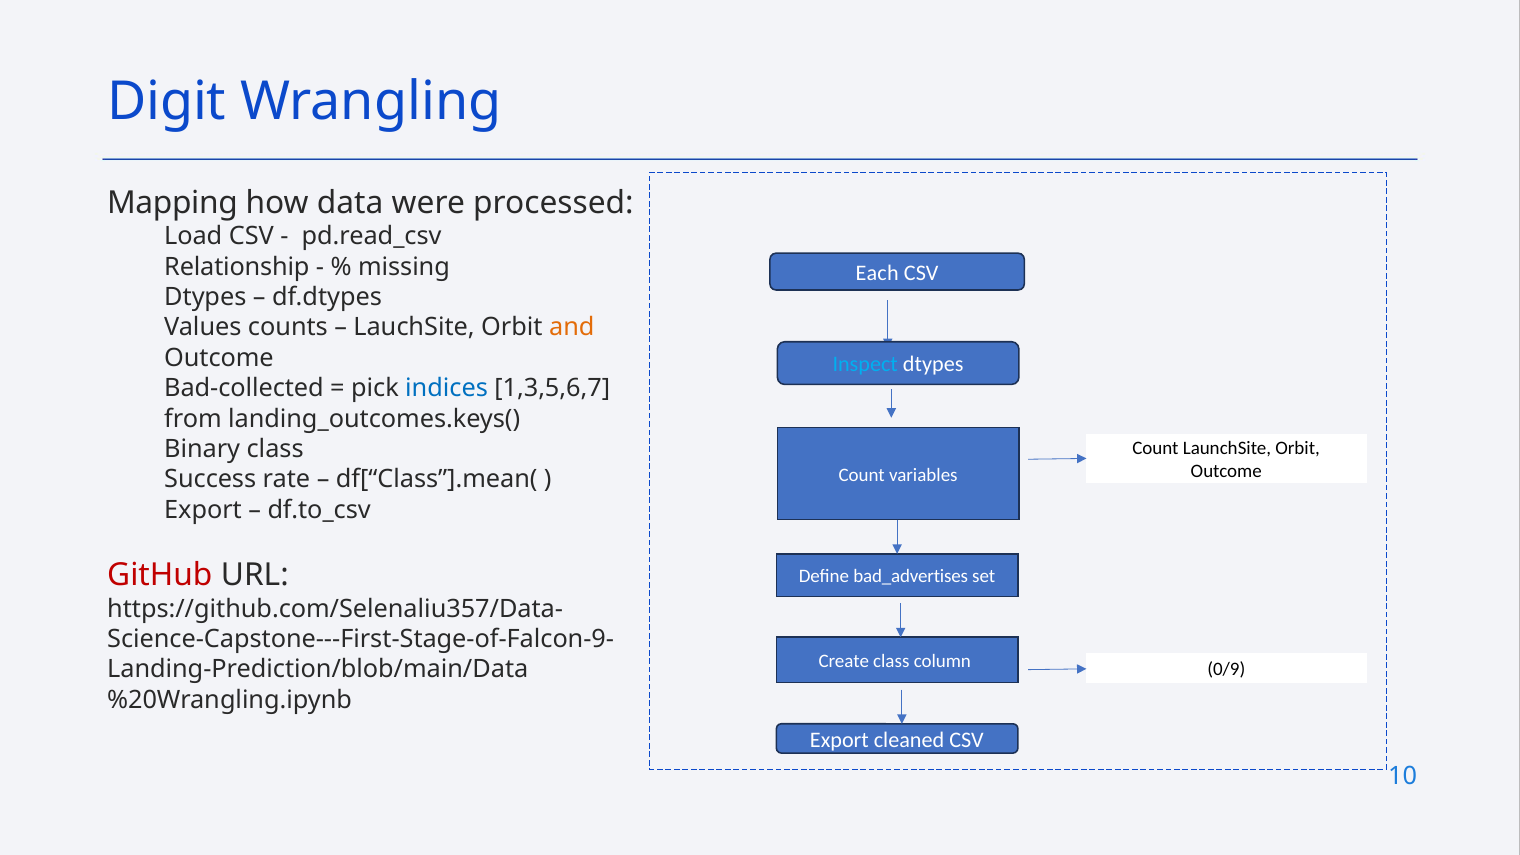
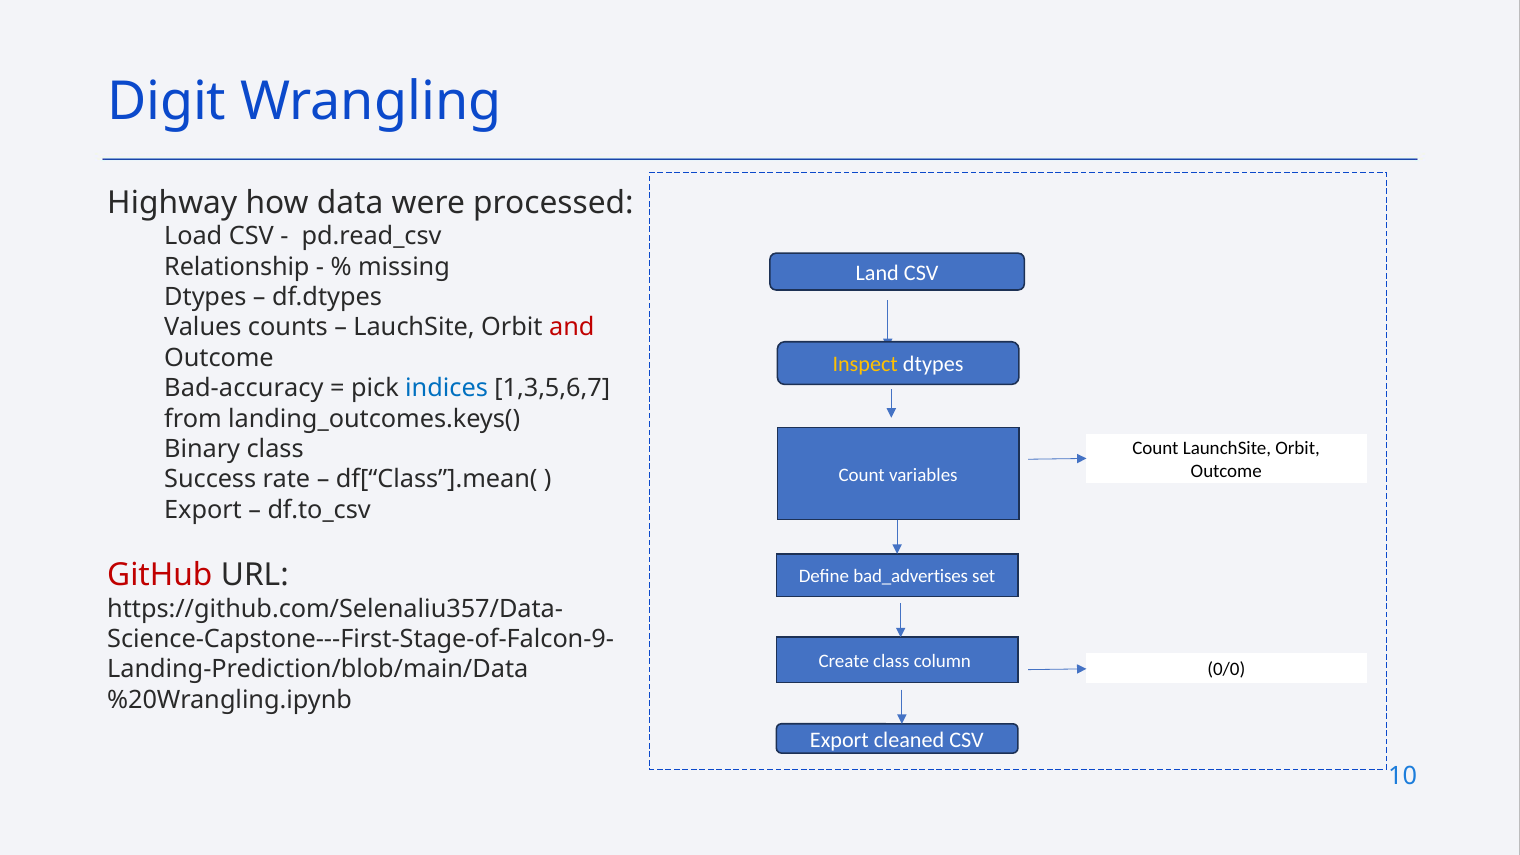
Mapping: Mapping -> Highway
Each: Each -> Land
and colour: orange -> red
Inspect colour: light blue -> yellow
Bad-collected: Bad-collected -> Bad-accuracy
0/9: 0/9 -> 0/0
